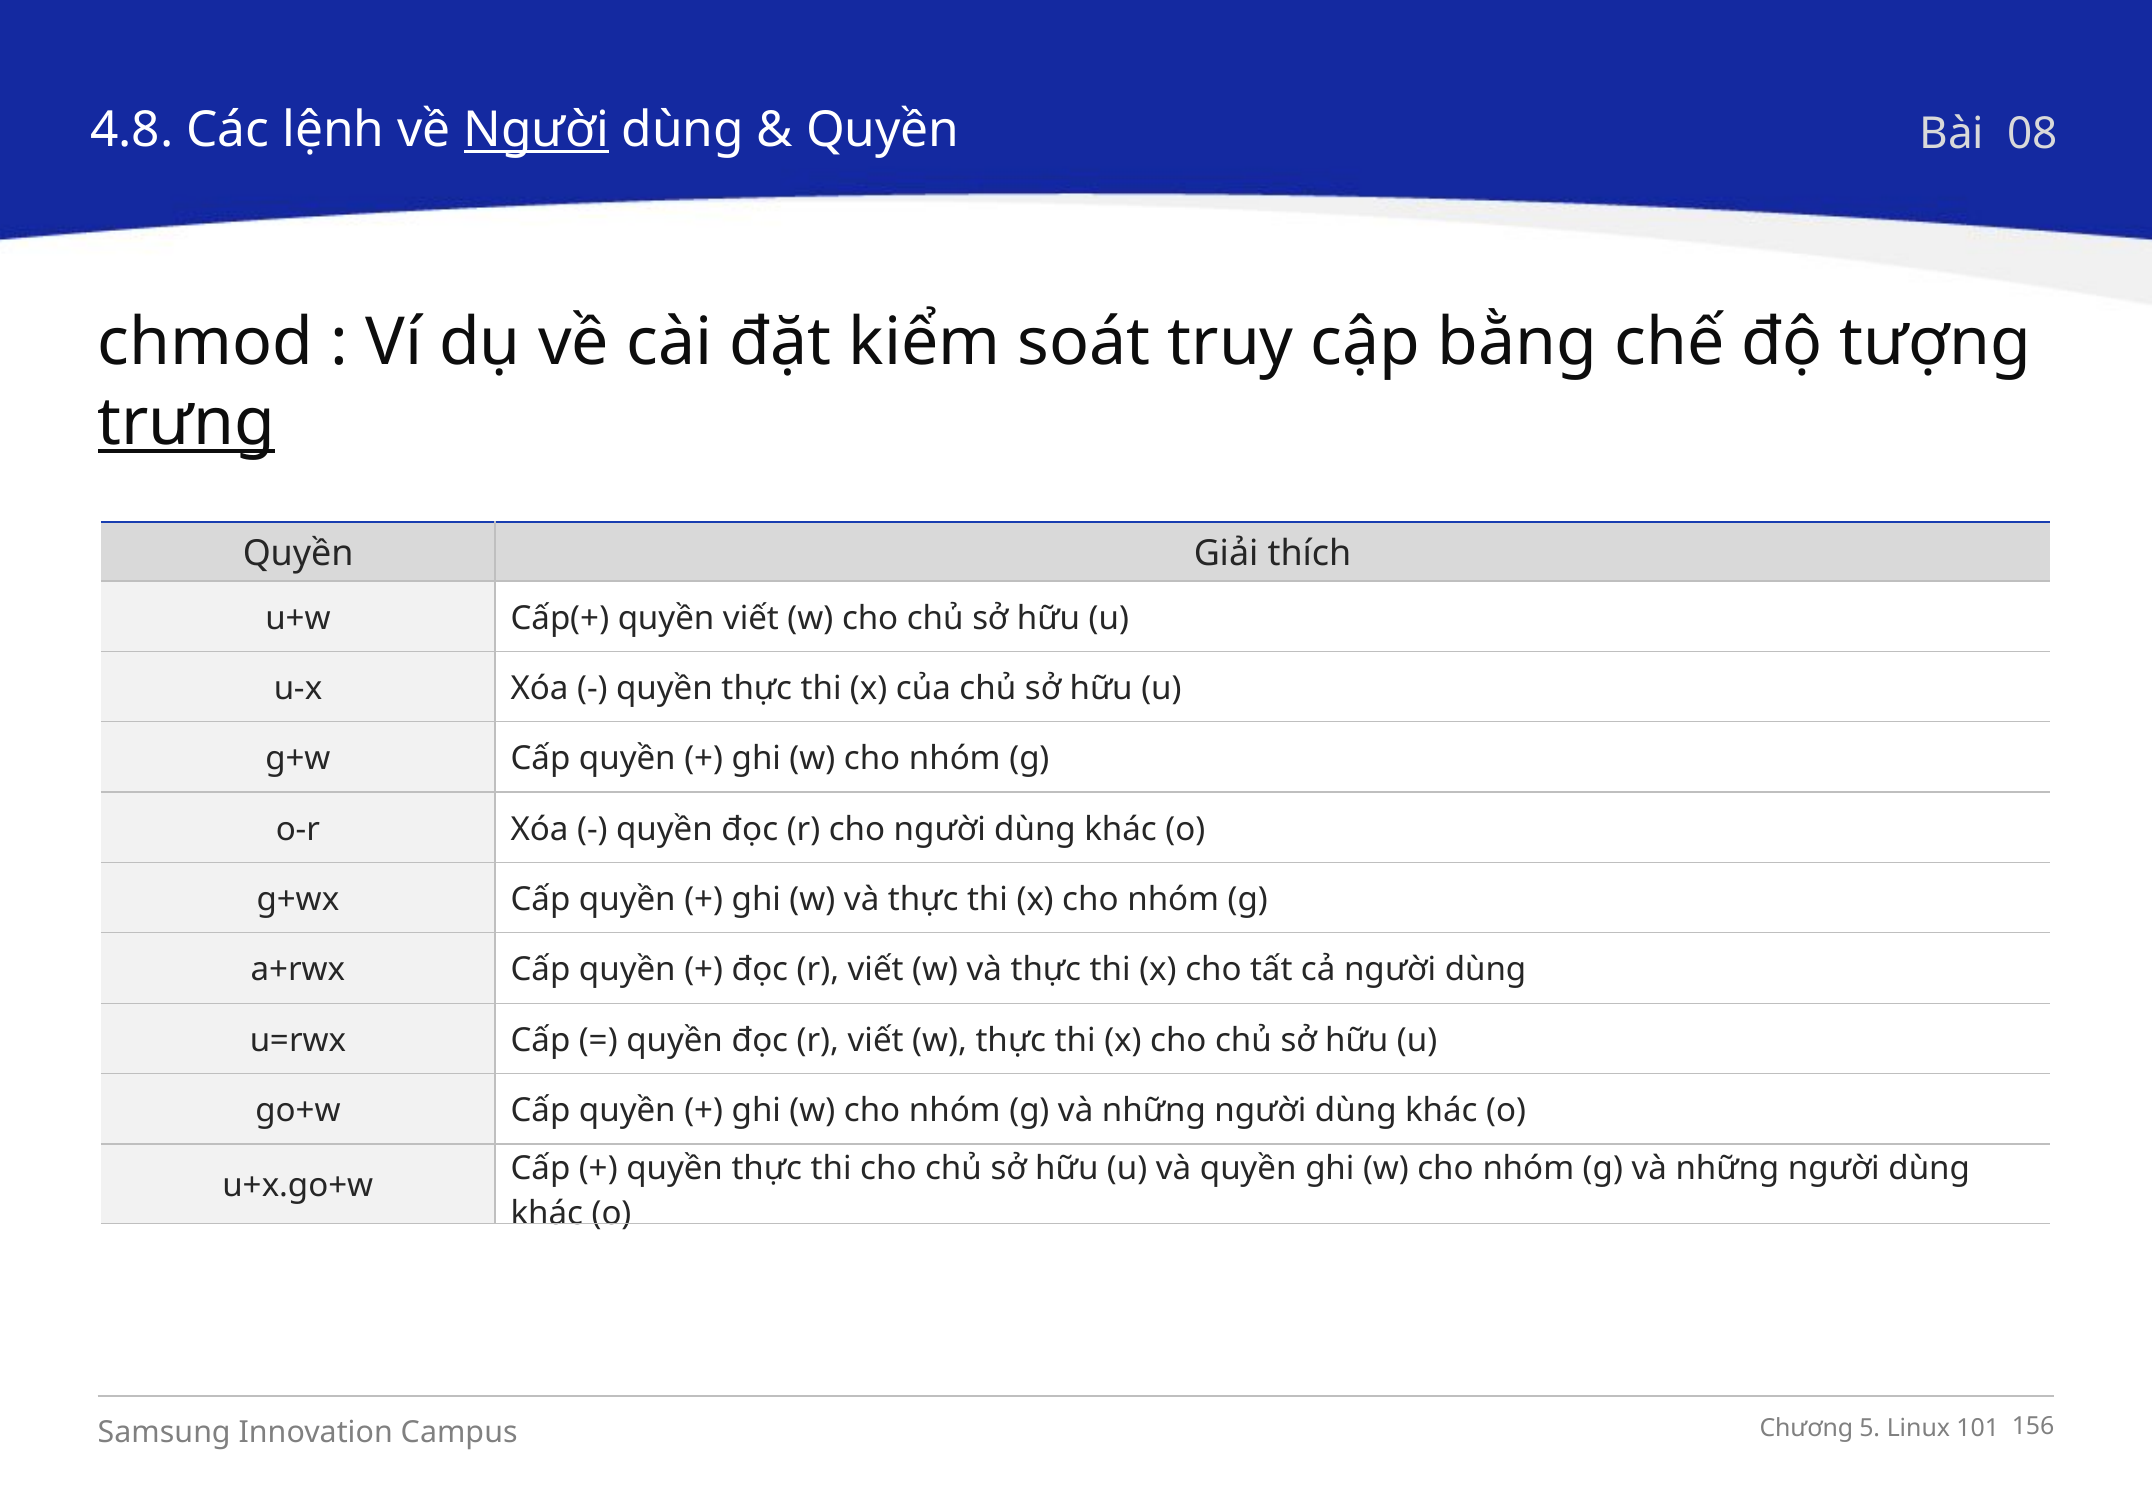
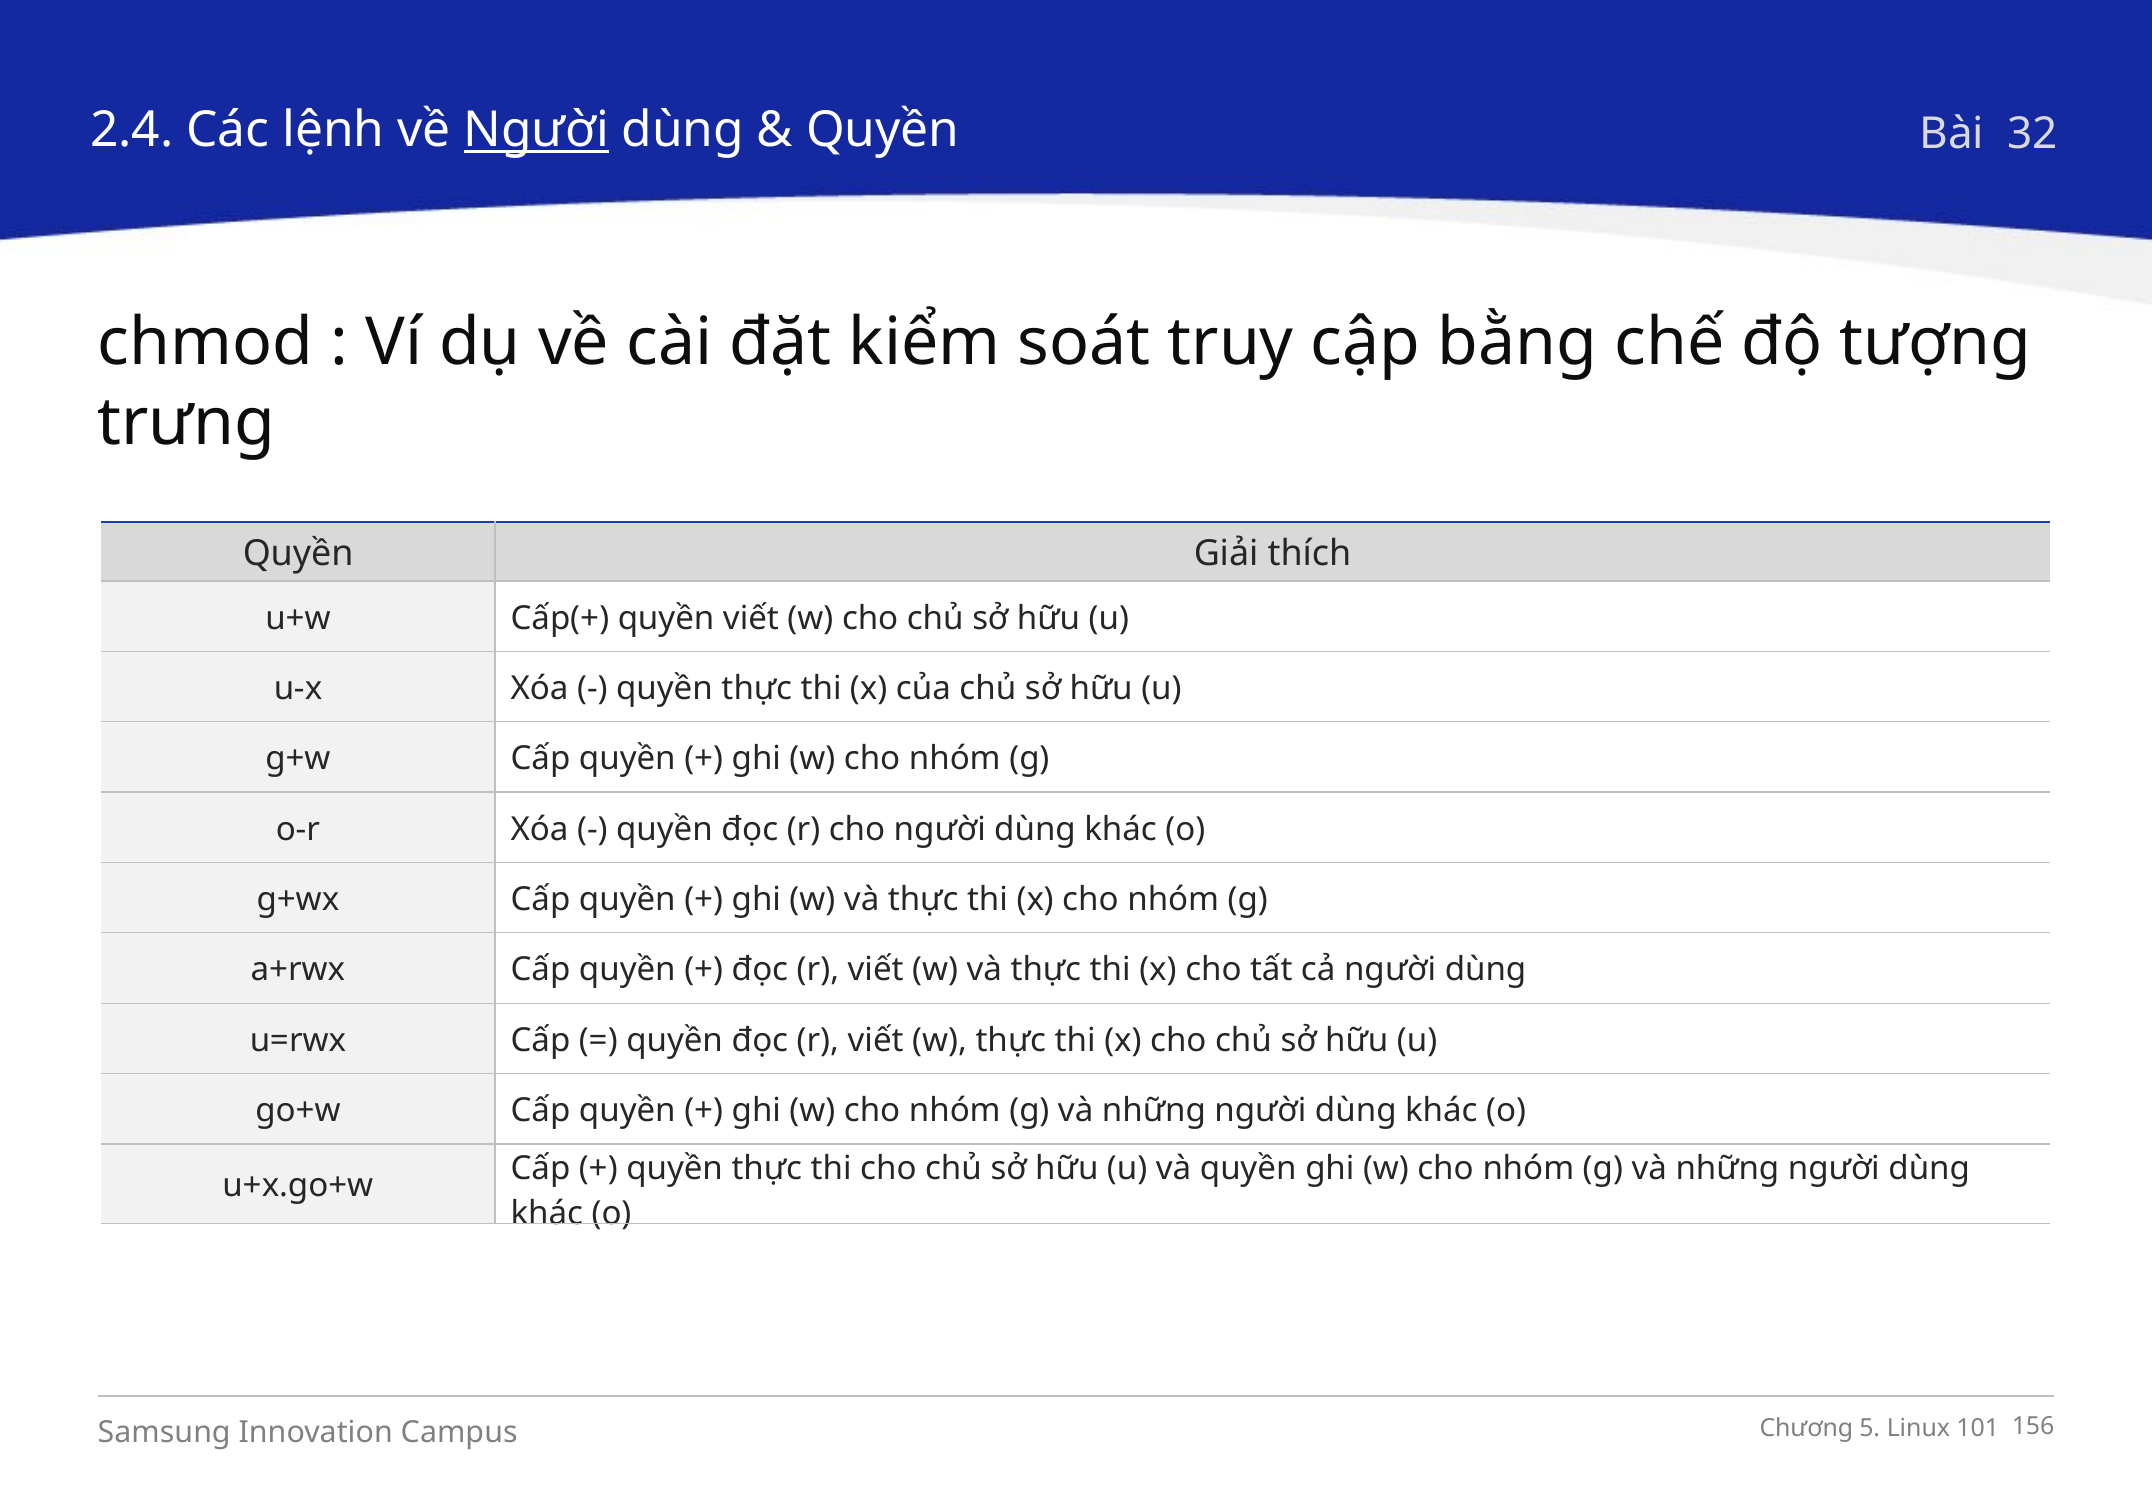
4.8: 4.8 -> 2.4
08: 08 -> 32
trưng underline: present -> none
